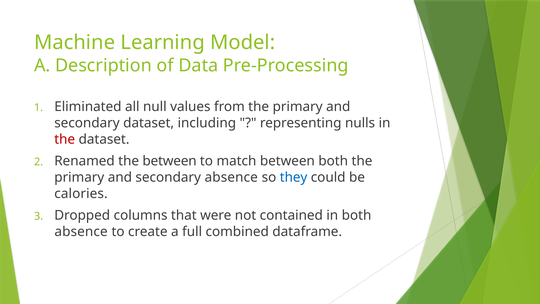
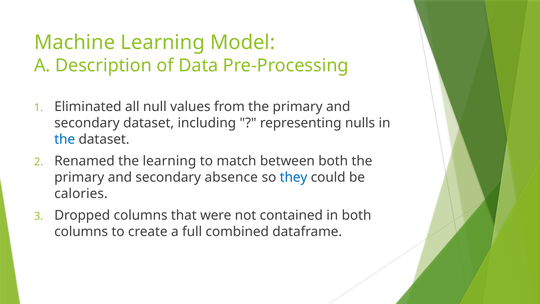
the at (65, 139) colour: red -> blue
the between: between -> learning
absence at (81, 231): absence -> columns
